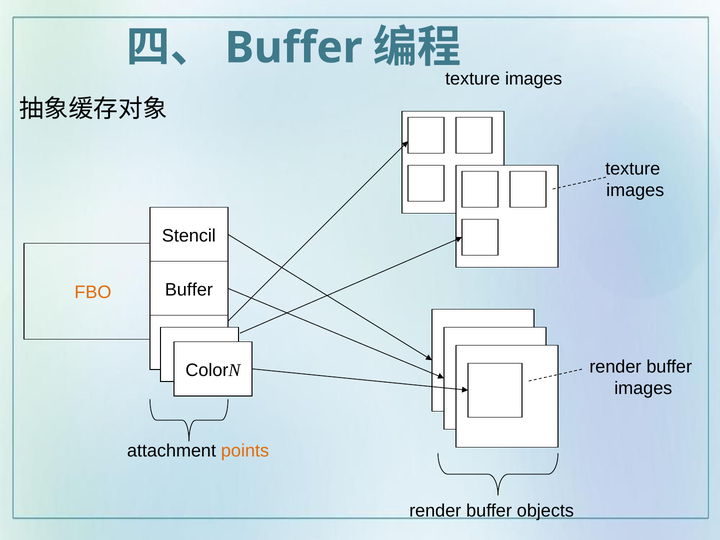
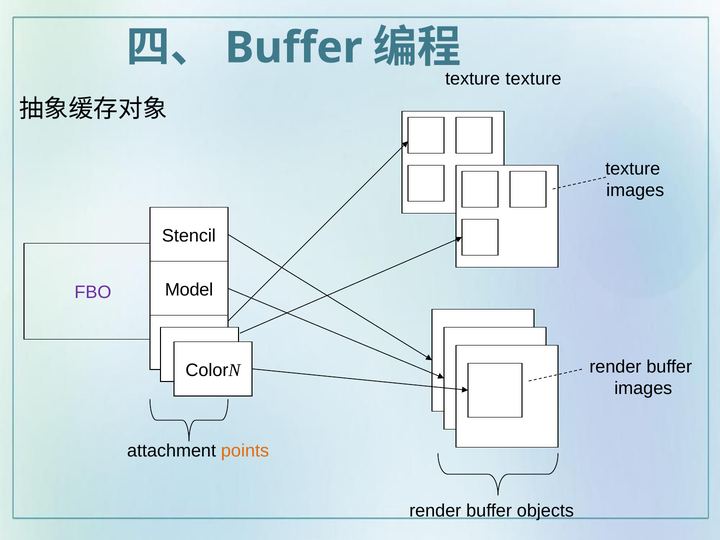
images at (534, 79): images -> texture
Buffer at (189, 290): Buffer -> Model
FBO colour: orange -> purple
